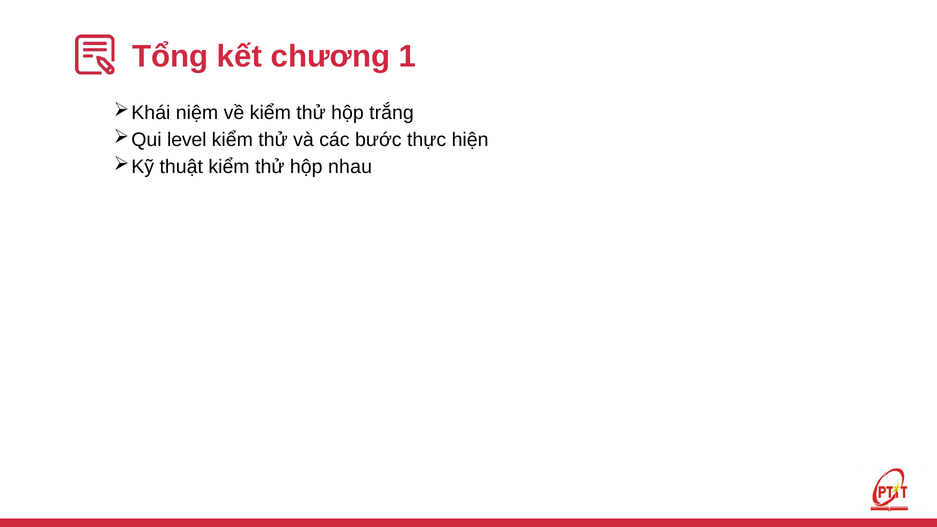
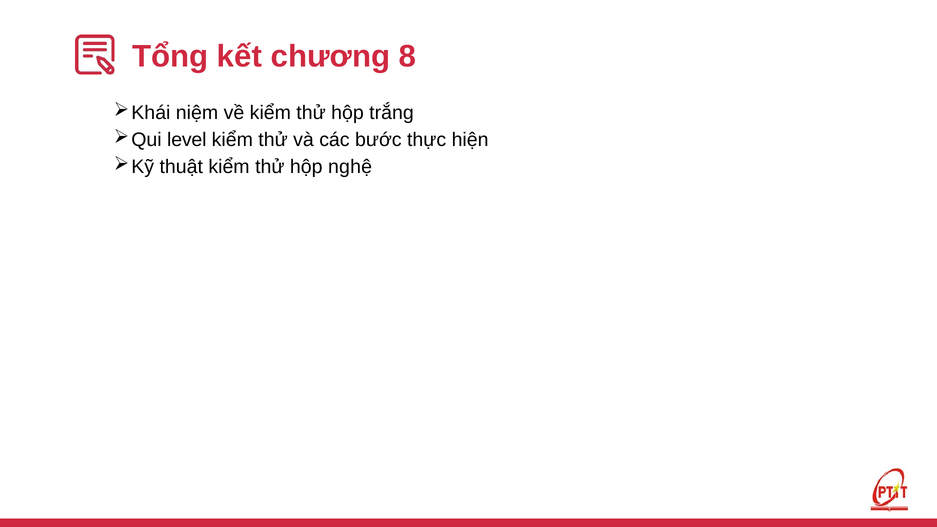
1: 1 -> 8
nhau: nhau -> nghệ
